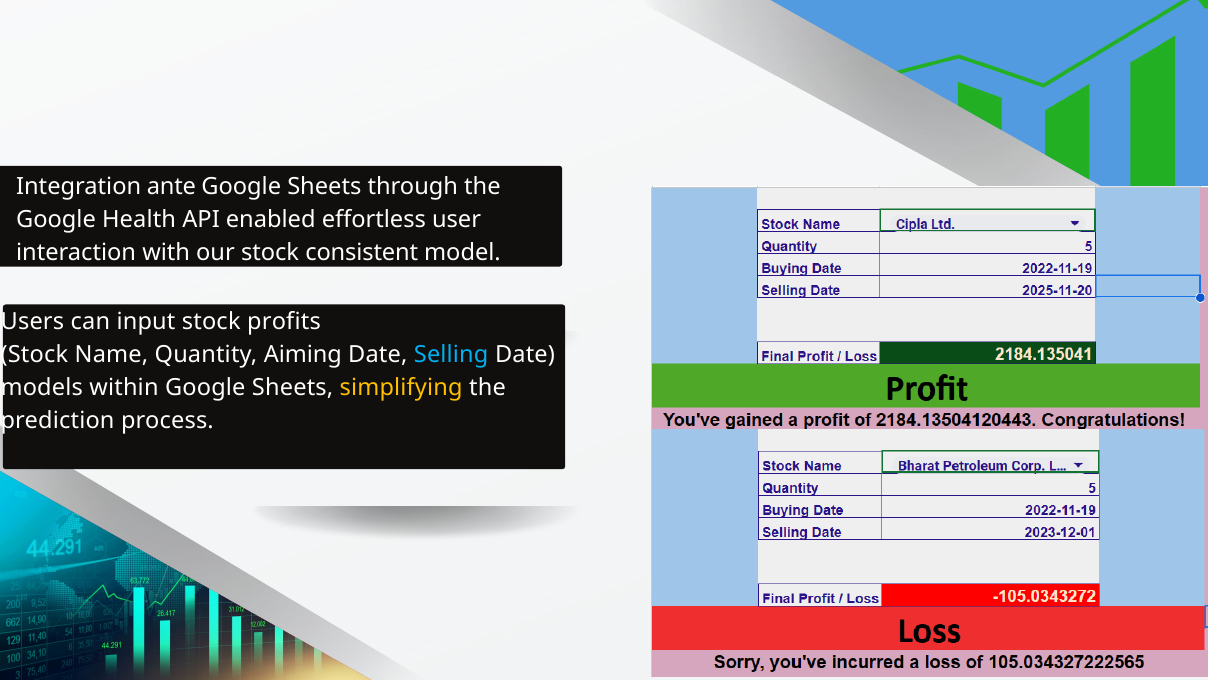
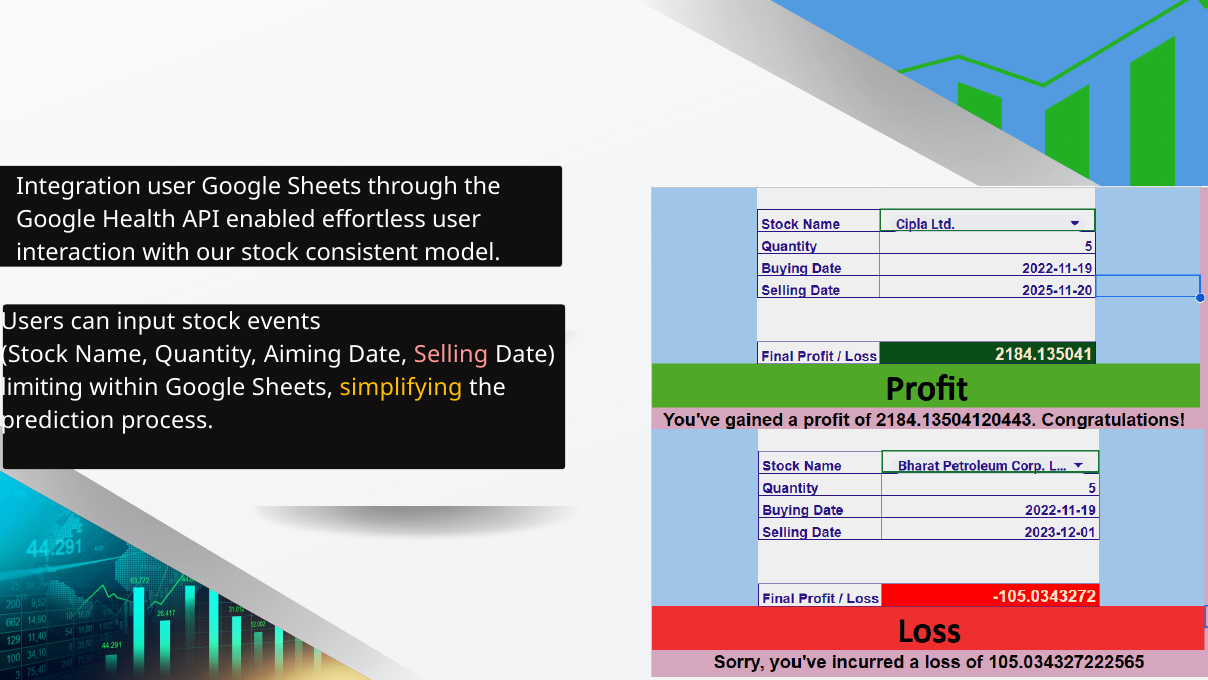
Integration ante: ante -> user
profits: profits -> events
Selling colour: light blue -> pink
models: models -> limiting
